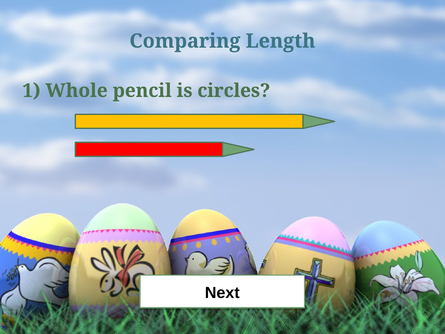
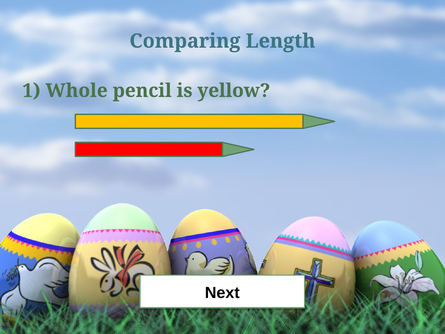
circles: circles -> yellow
